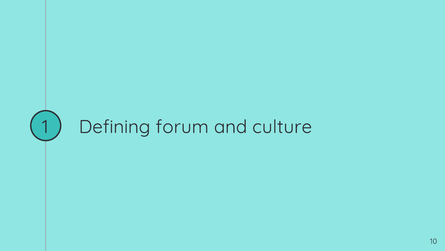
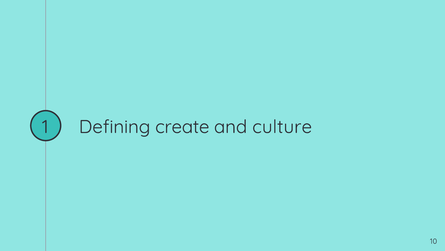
forum: forum -> create
